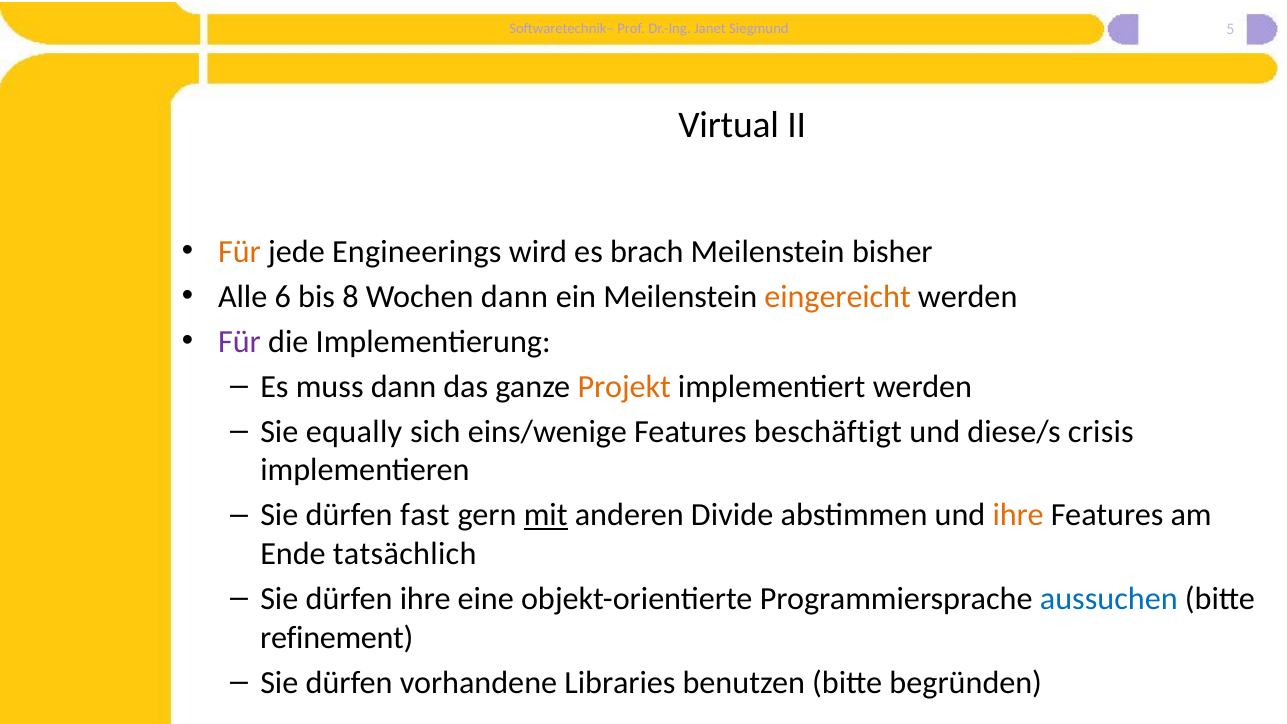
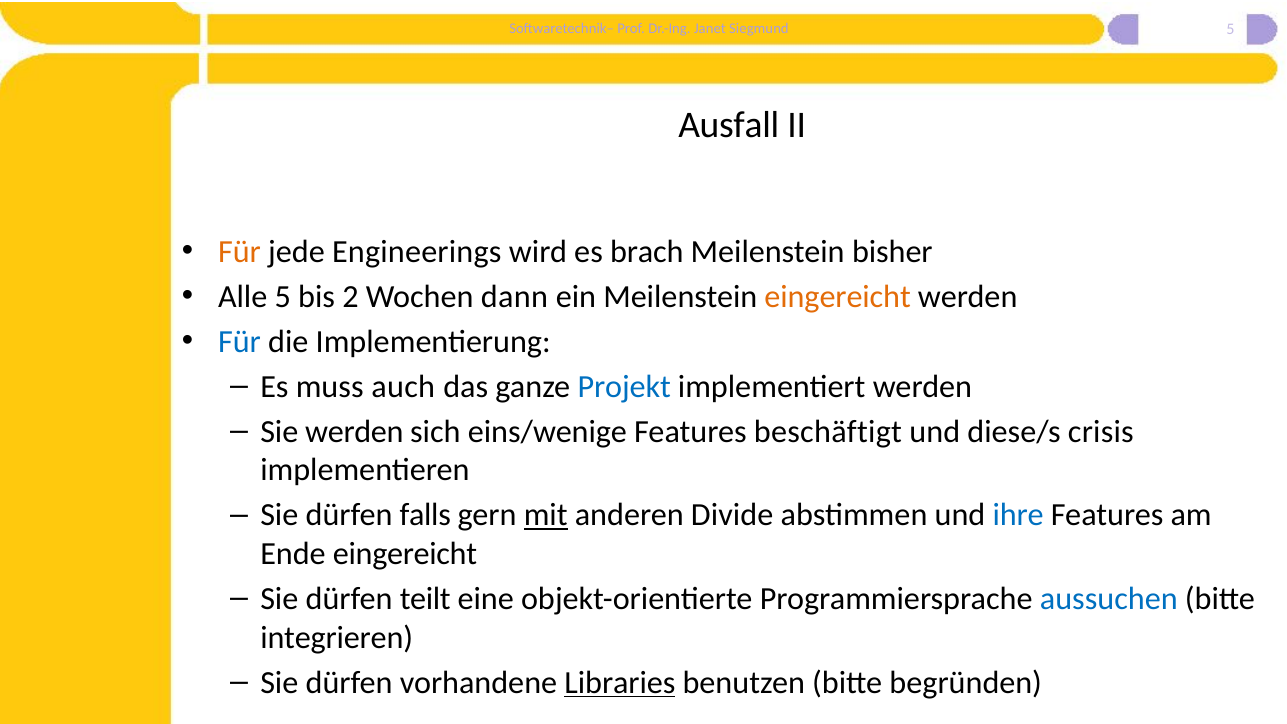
Virtual: Virtual -> Ausfall
Alle 6: 6 -> 5
8: 8 -> 2
Für at (239, 342) colour: purple -> blue
muss dann: dann -> auch
Projekt colour: orange -> blue
Sie equally: equally -> werden
fast: fast -> falls
ihre at (1018, 515) colour: orange -> blue
Ende tatsächlich: tatsächlich -> eingereicht
dürfen ihre: ihre -> teilt
refinement: refinement -> integrieren
Libraries underline: none -> present
